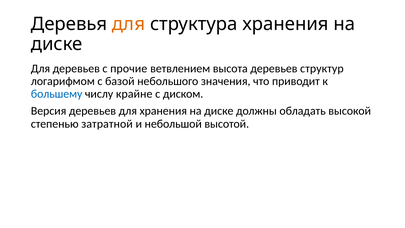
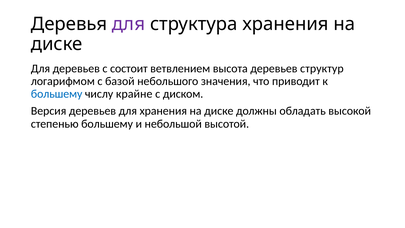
для at (128, 24) colour: orange -> purple
прочие: прочие -> состоит
степенью затратной: затратной -> большему
